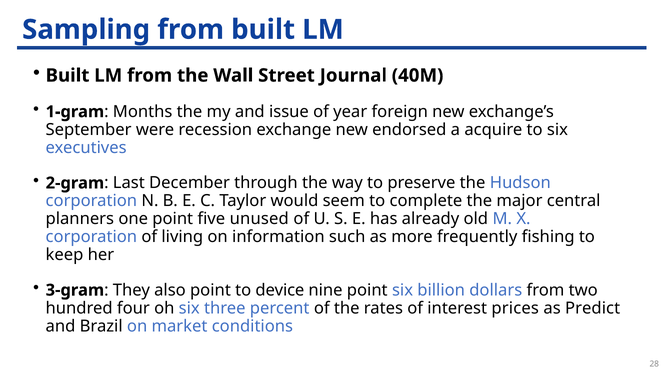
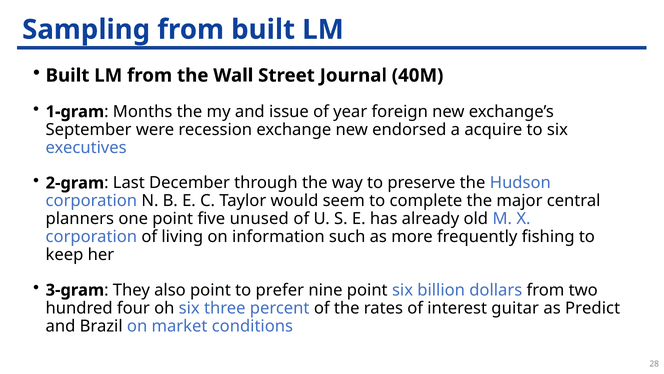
device: device -> prefer
prices: prices -> guitar
